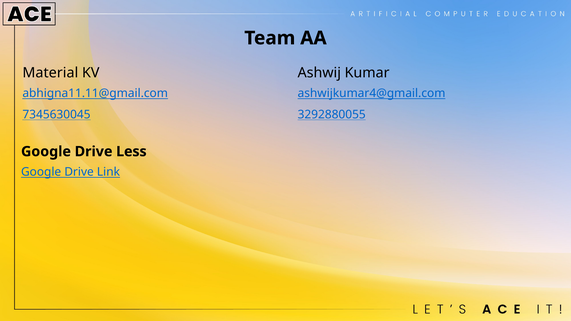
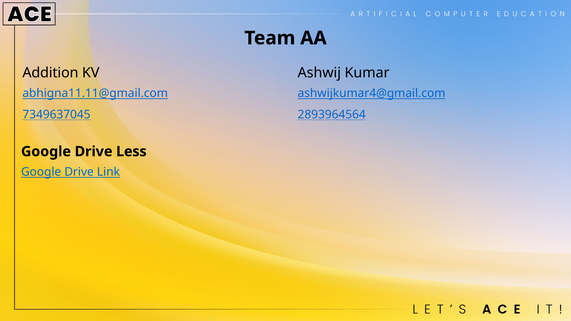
Material: Material -> Addition
7345630045: 7345630045 -> 7349637045
3292880055: 3292880055 -> 2893964564
